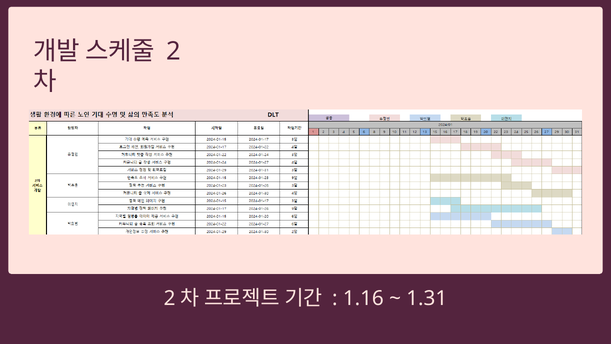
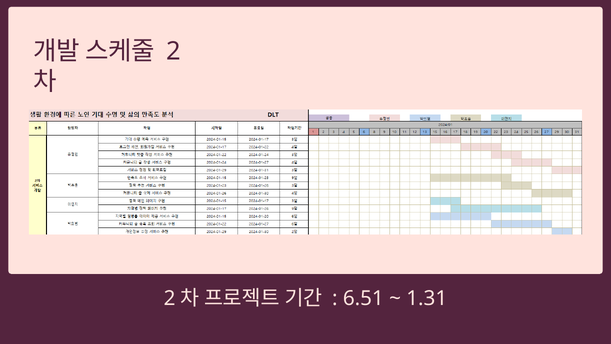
1.16: 1.16 -> 6.51
